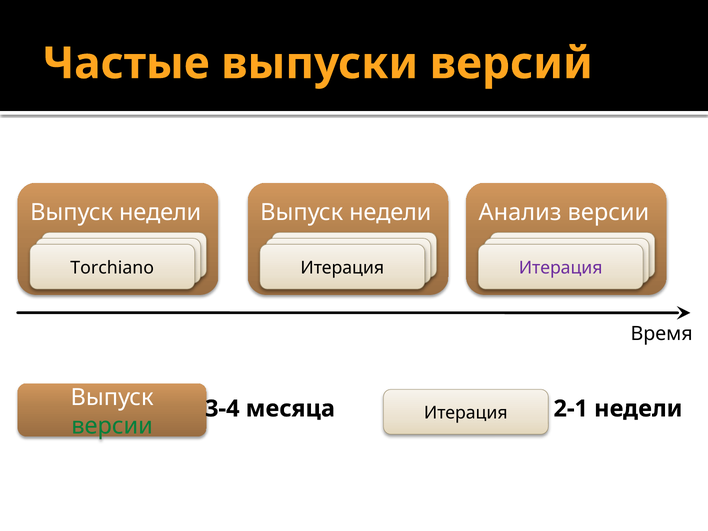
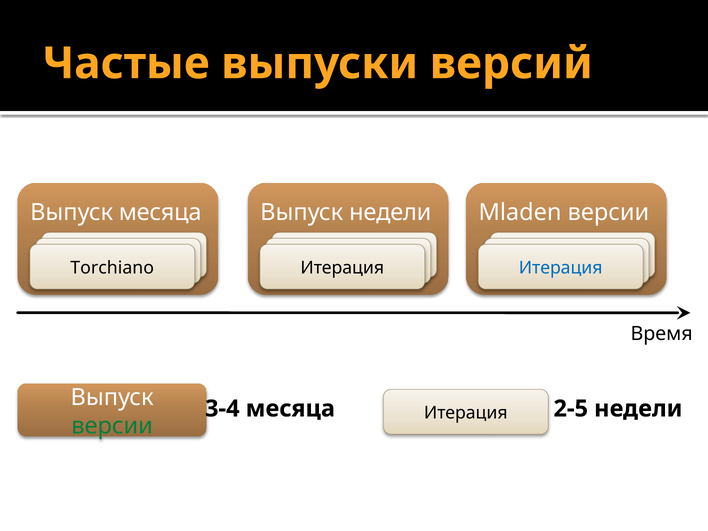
недели at (160, 212): недели -> месяца
Анализ: Анализ -> Mladen
Итерация at (561, 268) colour: purple -> blue
2-1: 2-1 -> 2-5
